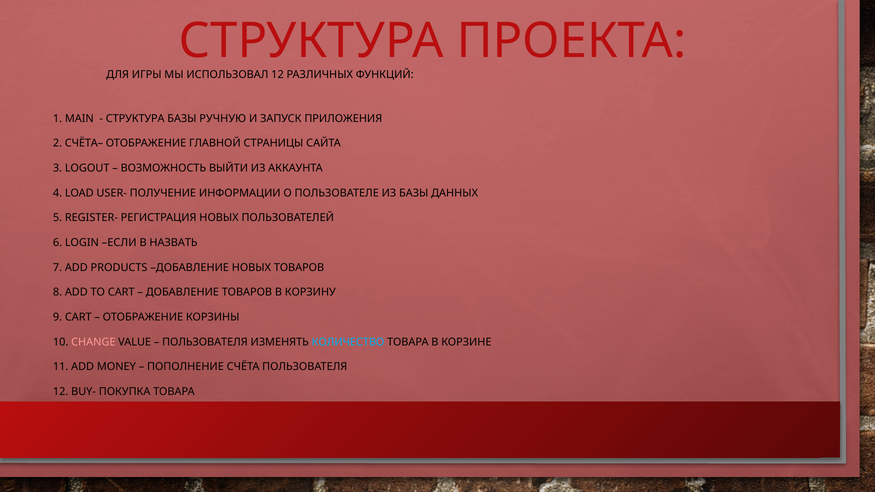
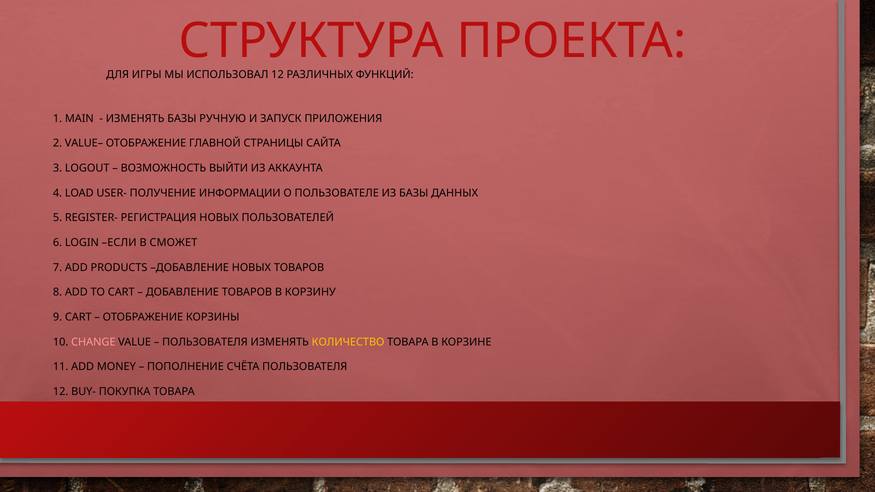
СТРУКТУРА at (135, 118): СТРУКТУРА -> ИЗМЕНЯТЬ
СЧЁТА–: СЧЁТА– -> VALUE–
НАЗВАТЬ: НАЗВАТЬ -> СМОЖЕТ
КОЛИЧЕСТВО colour: light blue -> yellow
